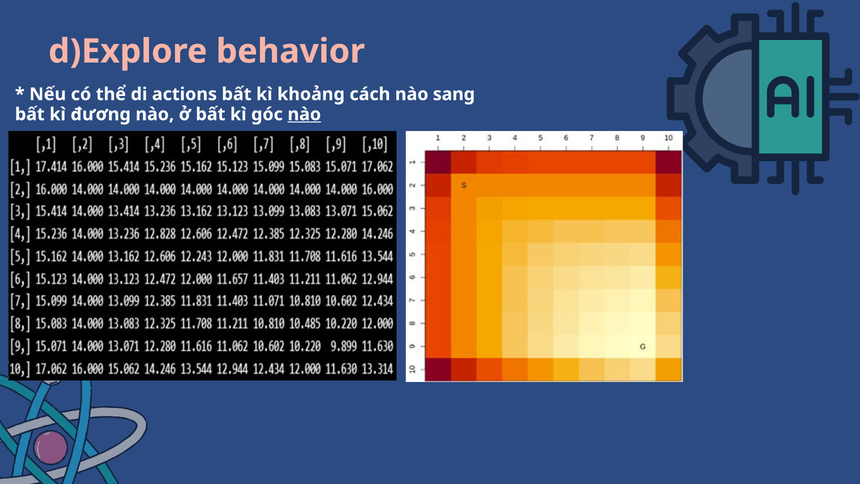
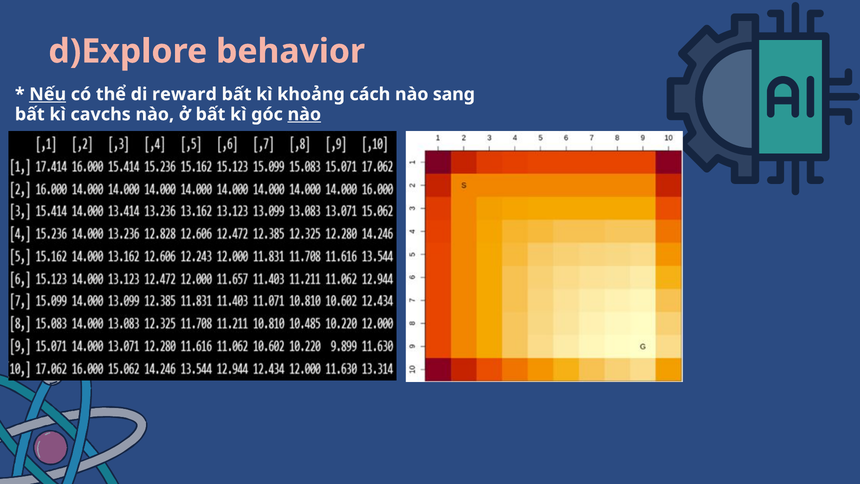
Nếu underline: none -> present
actions: actions -> reward
đương: đương -> cavchs
